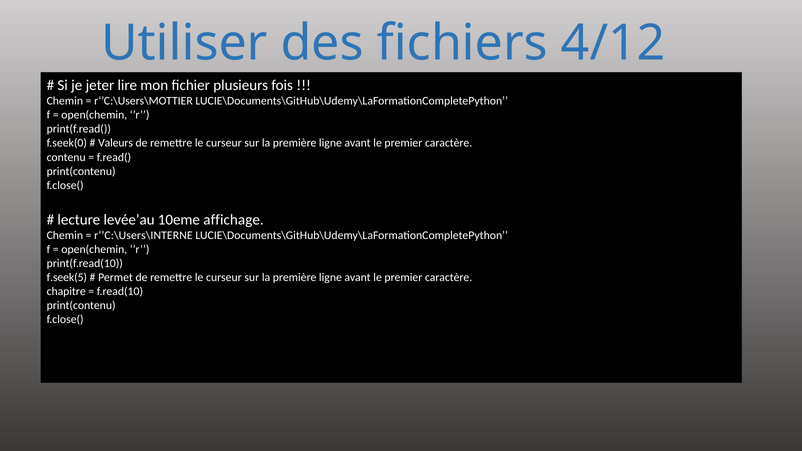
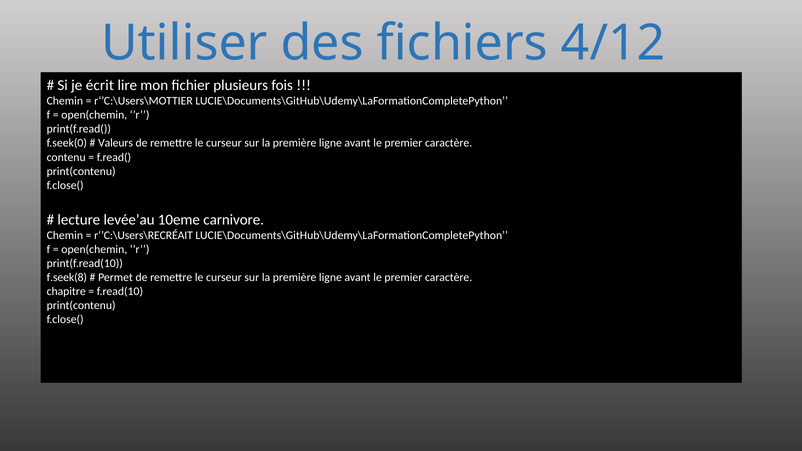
jeter: jeter -> écrit
affichage: affichage -> carnivore
r‘’C:\Users\INTERNE: r‘’C:\Users\INTERNE -> r‘’C:\Users\RECRÉAIT
f.seek(5: f.seek(5 -> f.seek(8
